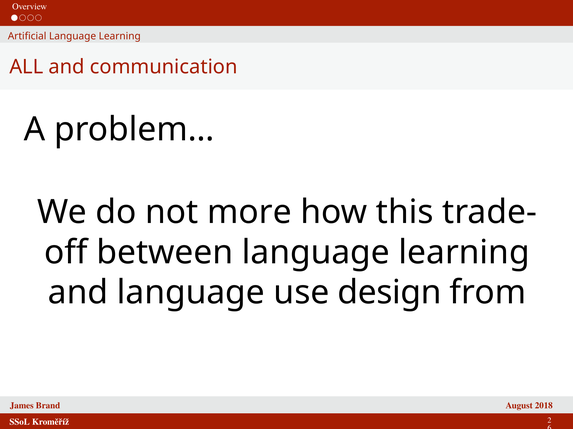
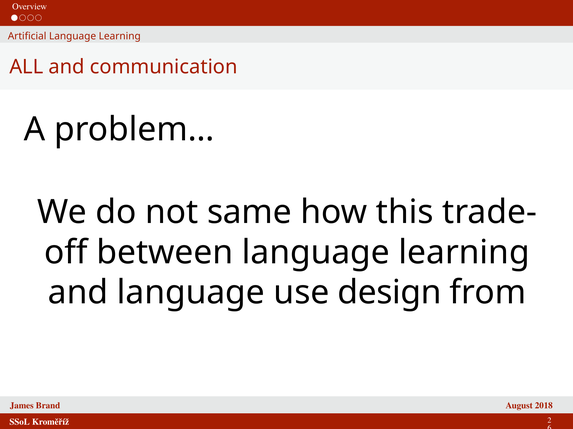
more: more -> same
